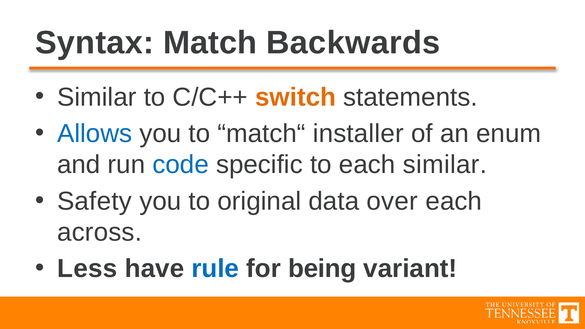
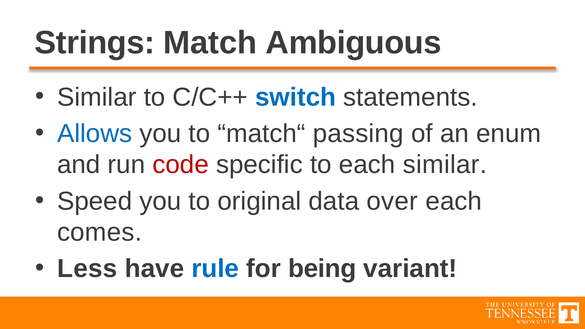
Syntax: Syntax -> Strings
Backwards: Backwards -> Ambiguous
switch colour: orange -> blue
installer: installer -> passing
code colour: blue -> red
Safety: Safety -> Speed
across: across -> comes
